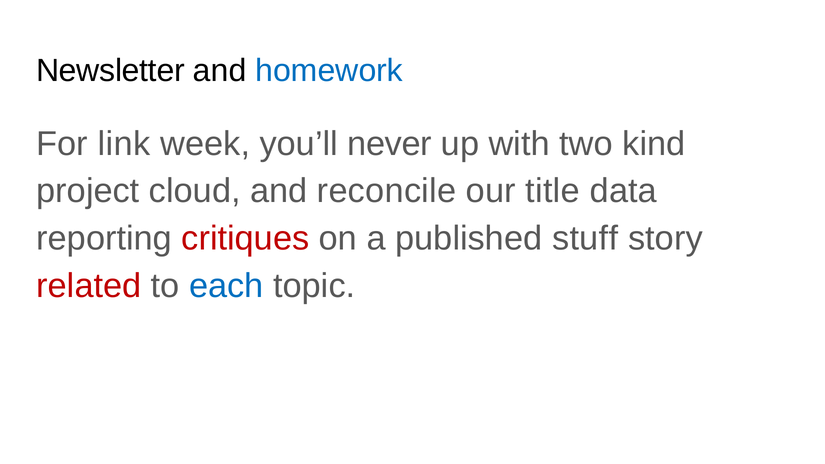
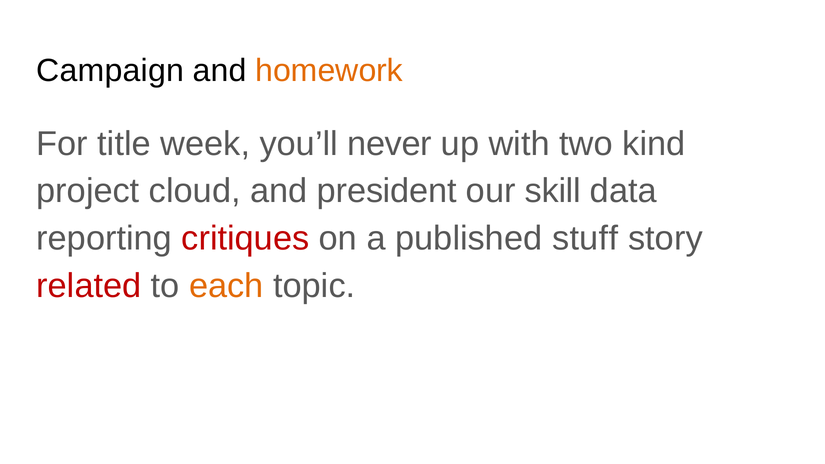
Newsletter: Newsletter -> Campaign
homework colour: blue -> orange
link: link -> title
reconcile: reconcile -> president
title: title -> skill
each colour: blue -> orange
